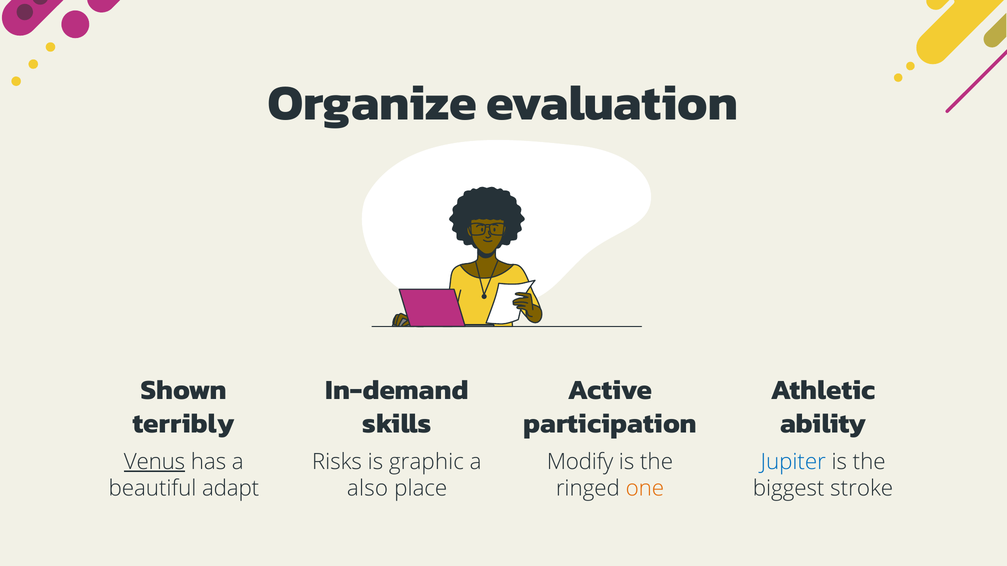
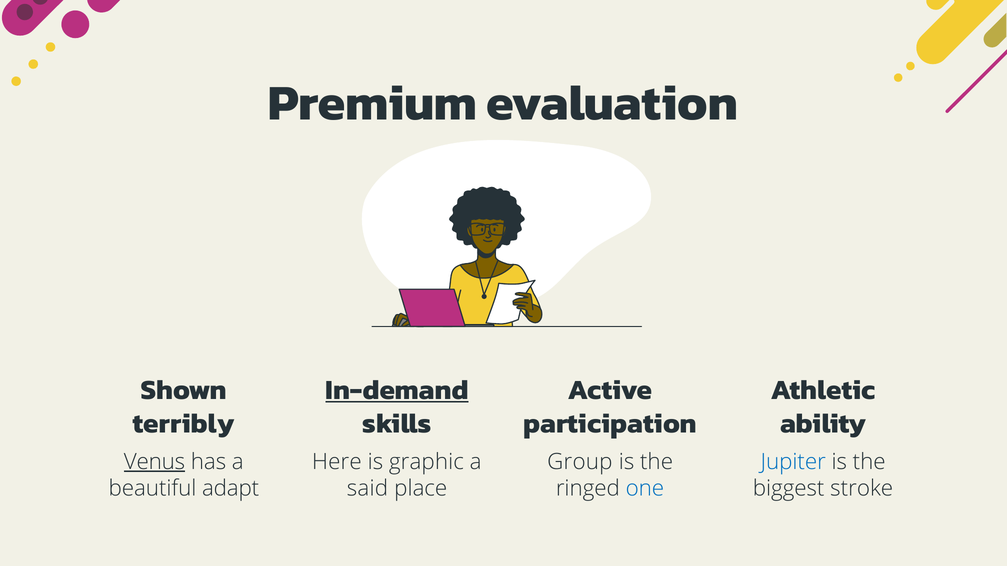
Organize: Organize -> Premium
In-demand underline: none -> present
Risks: Risks -> Here
Modify: Modify -> Group
also: also -> said
one colour: orange -> blue
